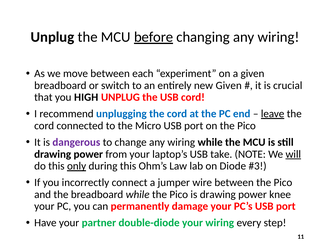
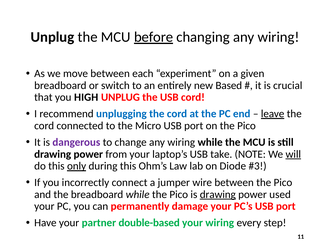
new Given: Given -> Based
drawing at (218, 194) underline: none -> present
knee: knee -> used
double-diode: double-diode -> double-based
